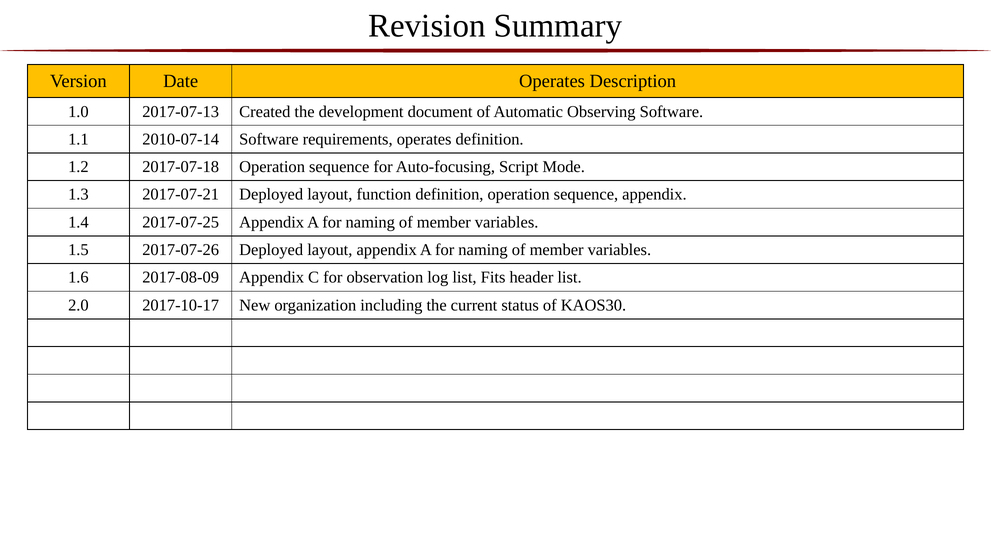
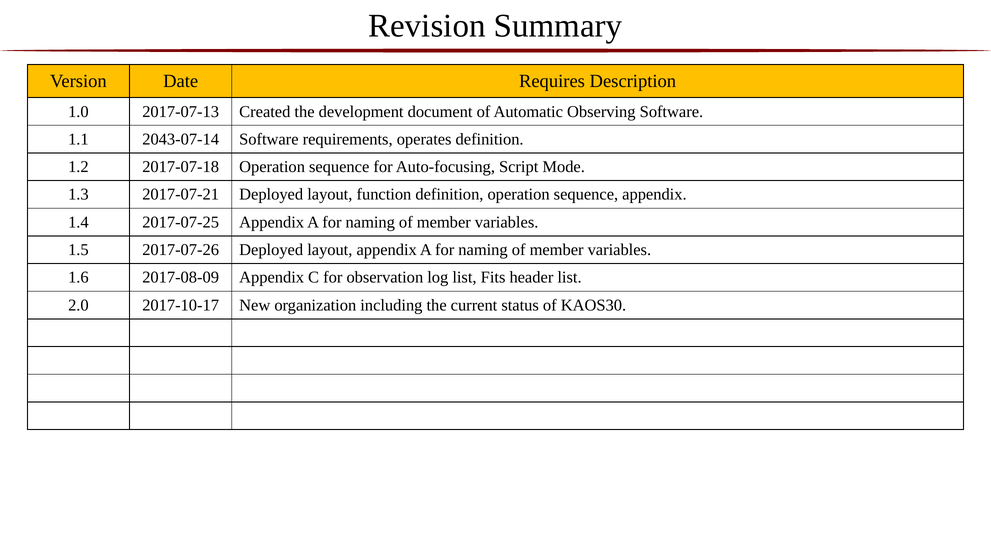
Date Operates: Operates -> Requires
2010-07-14: 2010-07-14 -> 2043-07-14
